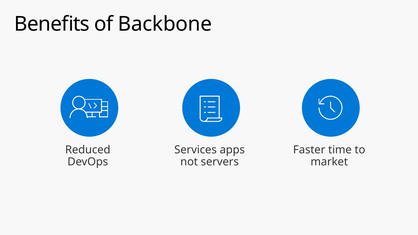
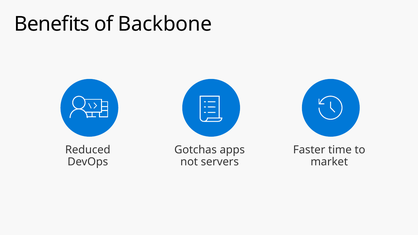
Services: Services -> Gotchas
